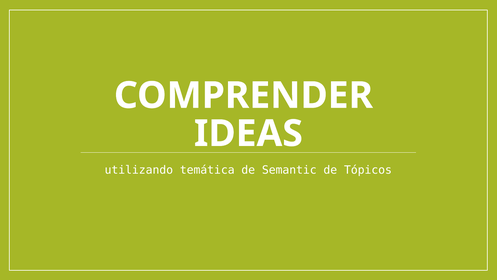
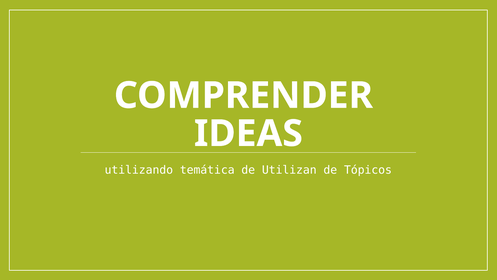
Semantic: Semantic -> Utilizan
